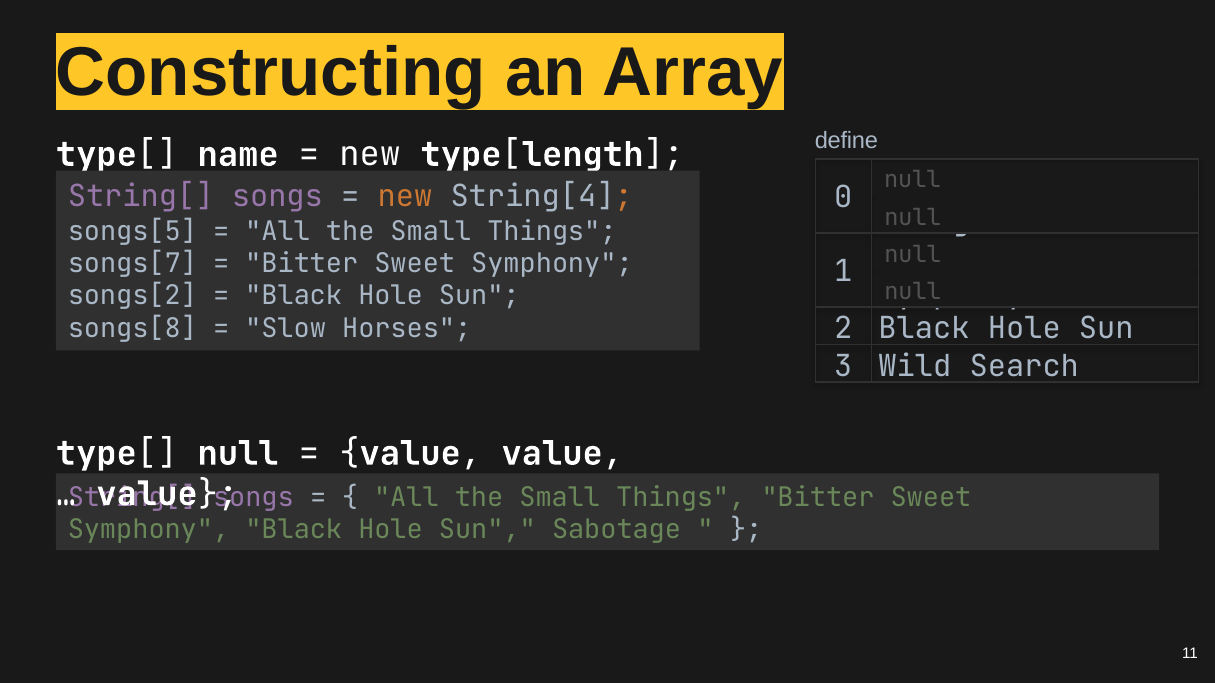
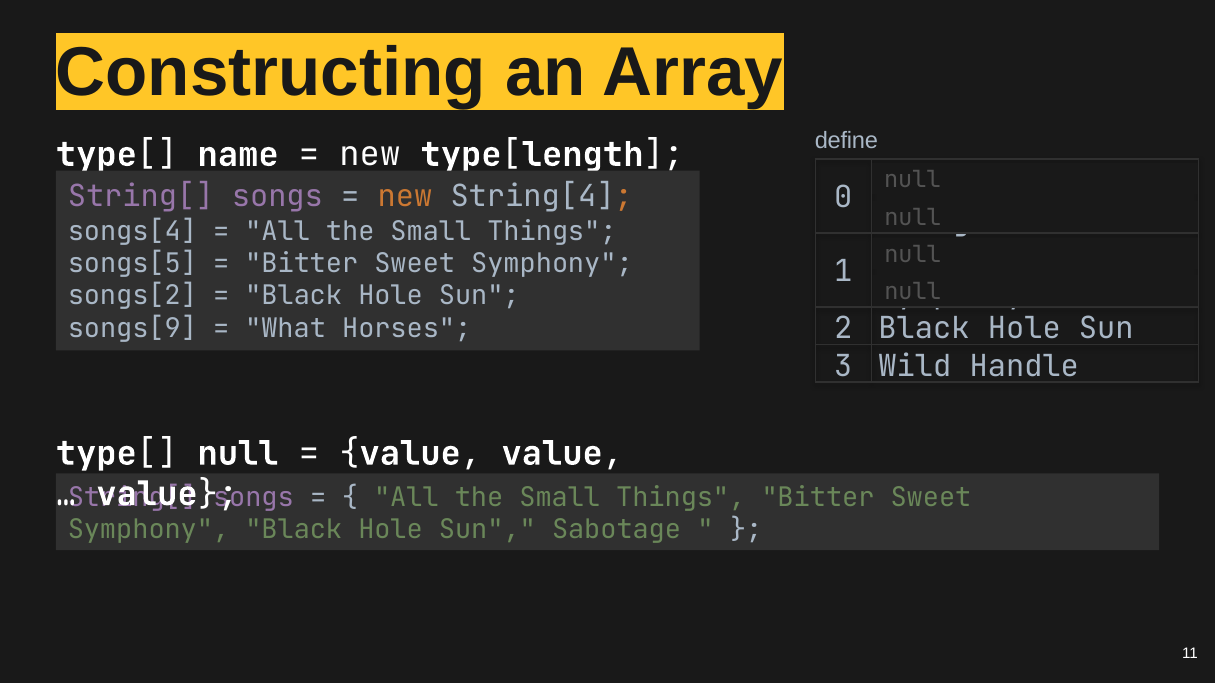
songs[5: songs[5 -> songs[4
songs[7: songs[7 -> songs[5
songs[8: songs[8 -> songs[9
Slow: Slow -> What
Search: Search -> Handle
